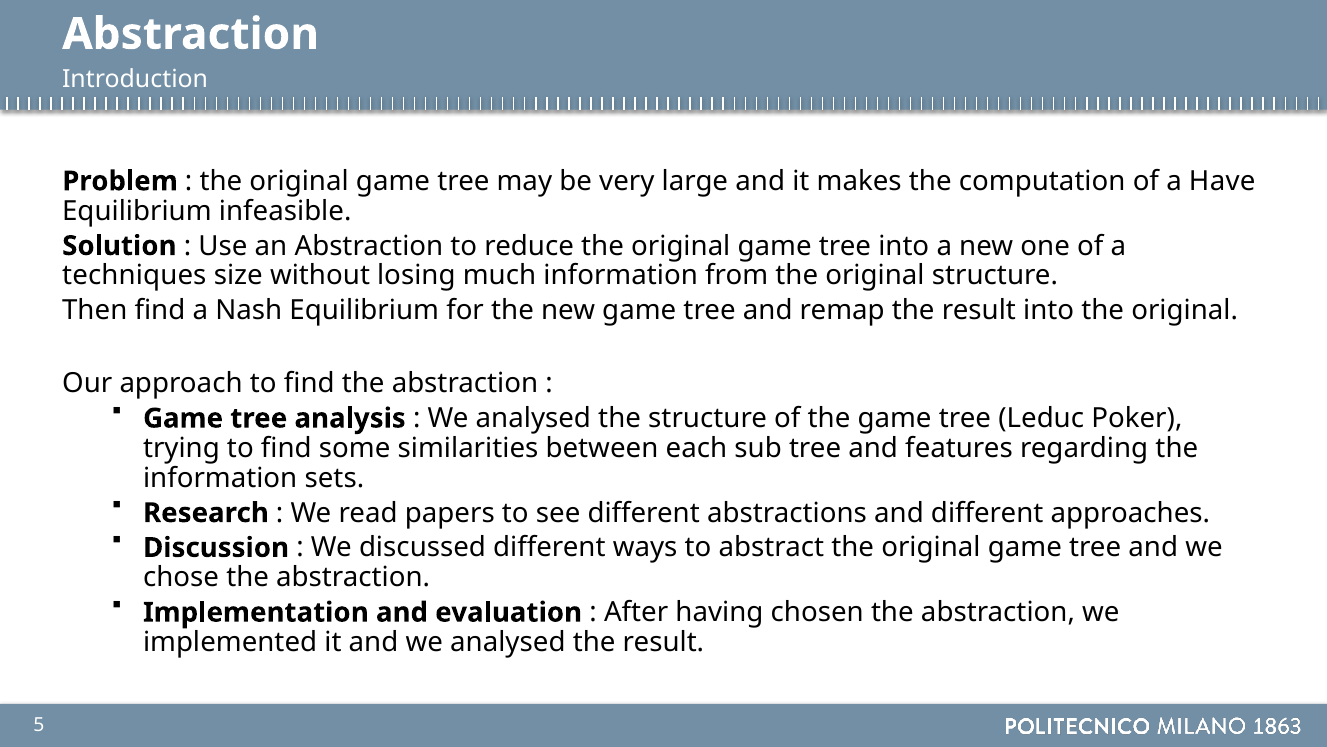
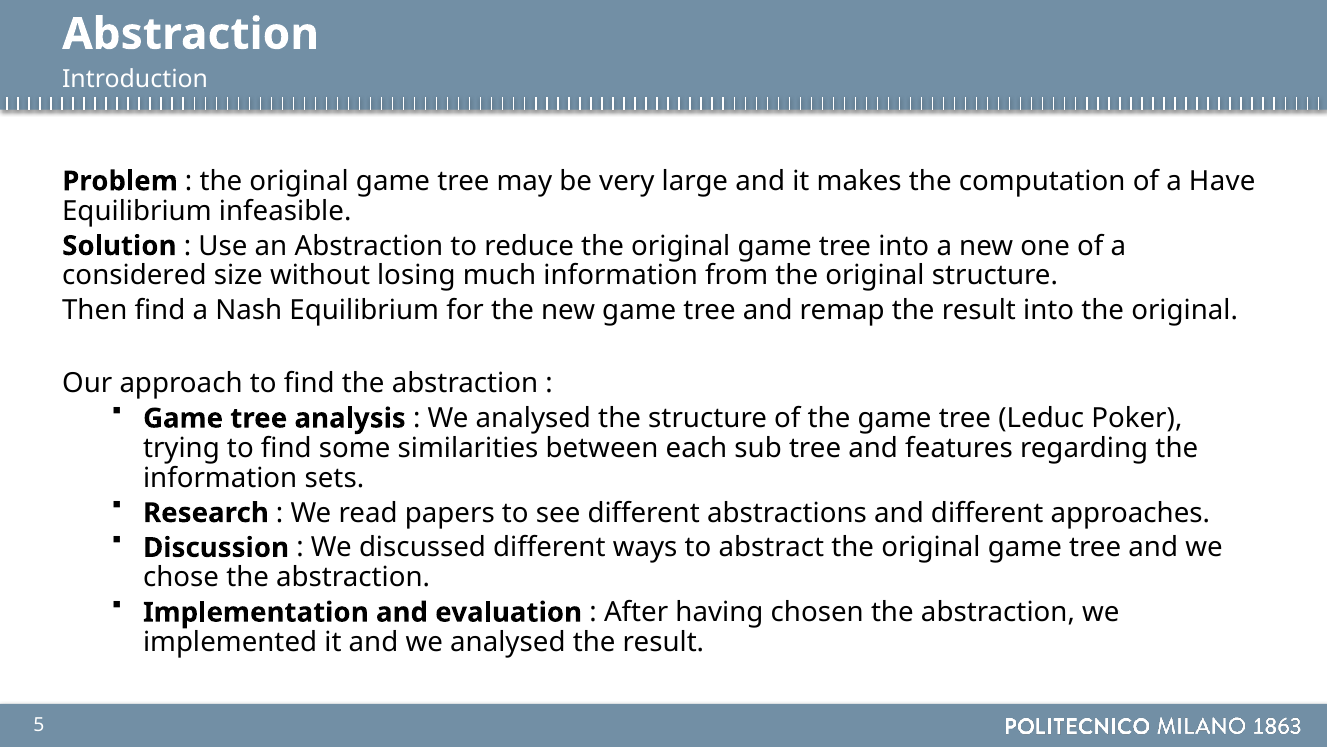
techniques: techniques -> considered
